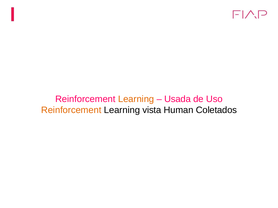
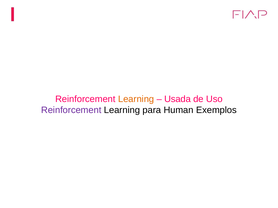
Reinforcement at (71, 110) colour: orange -> purple
vista: vista -> para
Coletados: Coletados -> Exemplos
